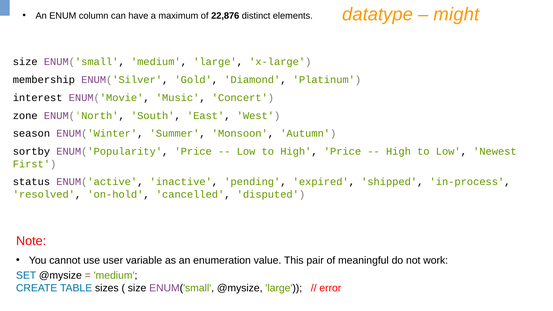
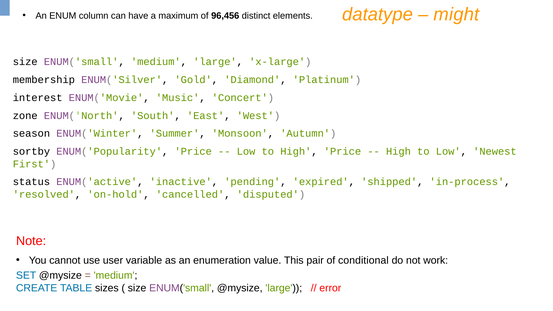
22,876: 22,876 -> 96,456
meaningful: meaningful -> conditional
